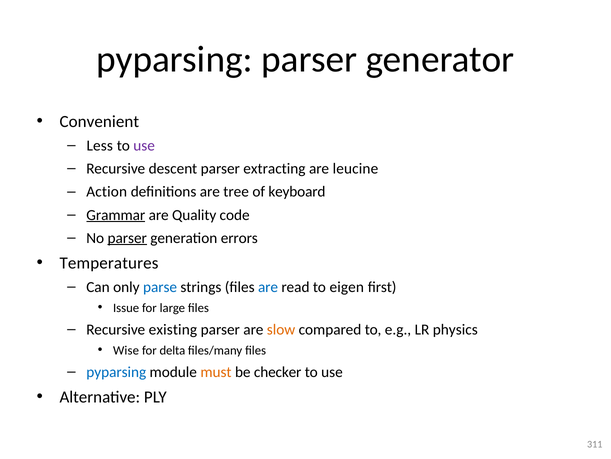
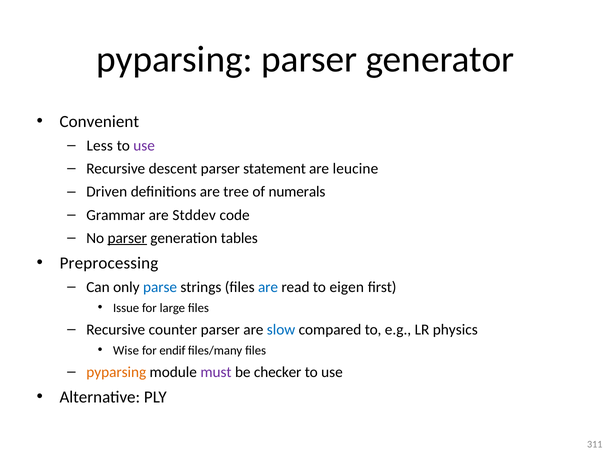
extracting: extracting -> statement
Action: Action -> Driven
keyboard: keyboard -> numerals
Grammar underline: present -> none
Quality: Quality -> Stddev
errors: errors -> tables
Temperatures: Temperatures -> Preprocessing
existing: existing -> counter
slow colour: orange -> blue
delta: delta -> endif
pyparsing at (116, 371) colour: blue -> orange
must colour: orange -> purple
